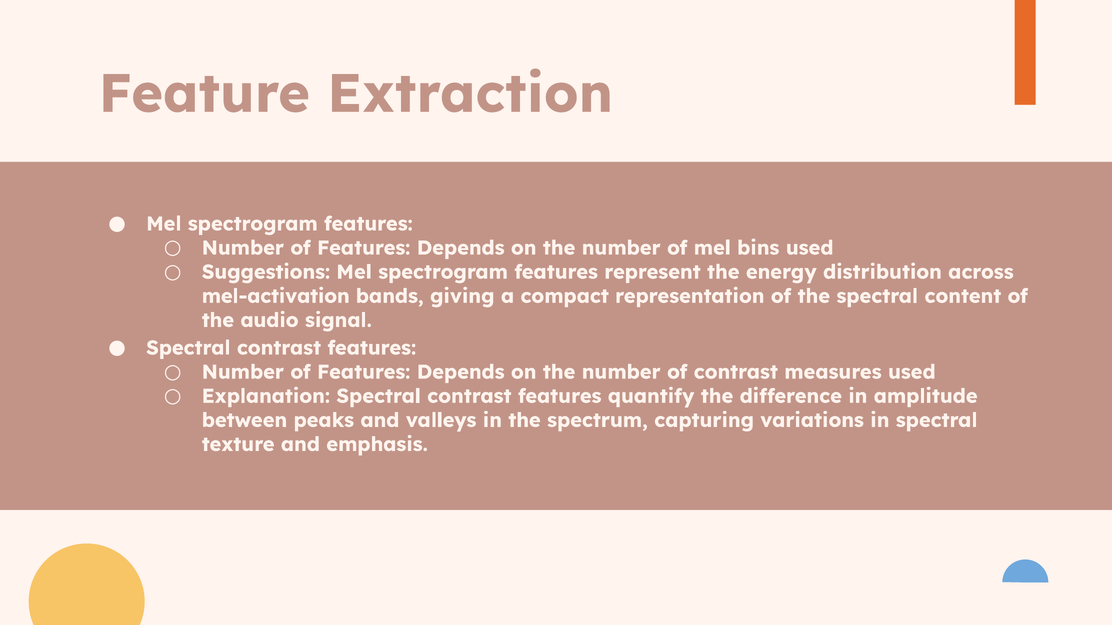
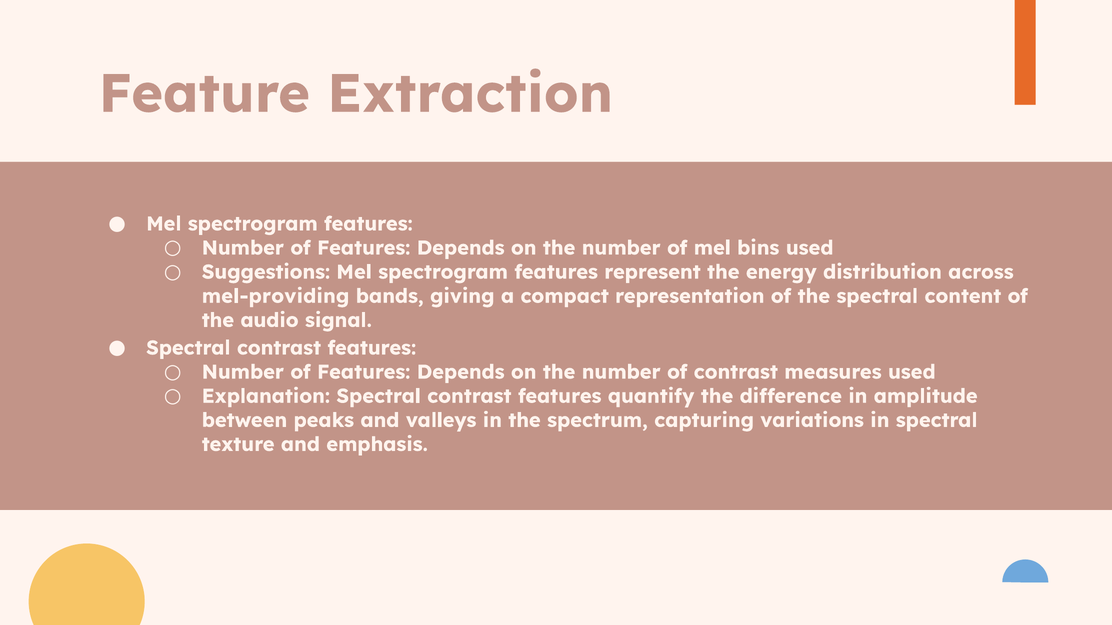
mel-activation: mel-activation -> mel-providing
